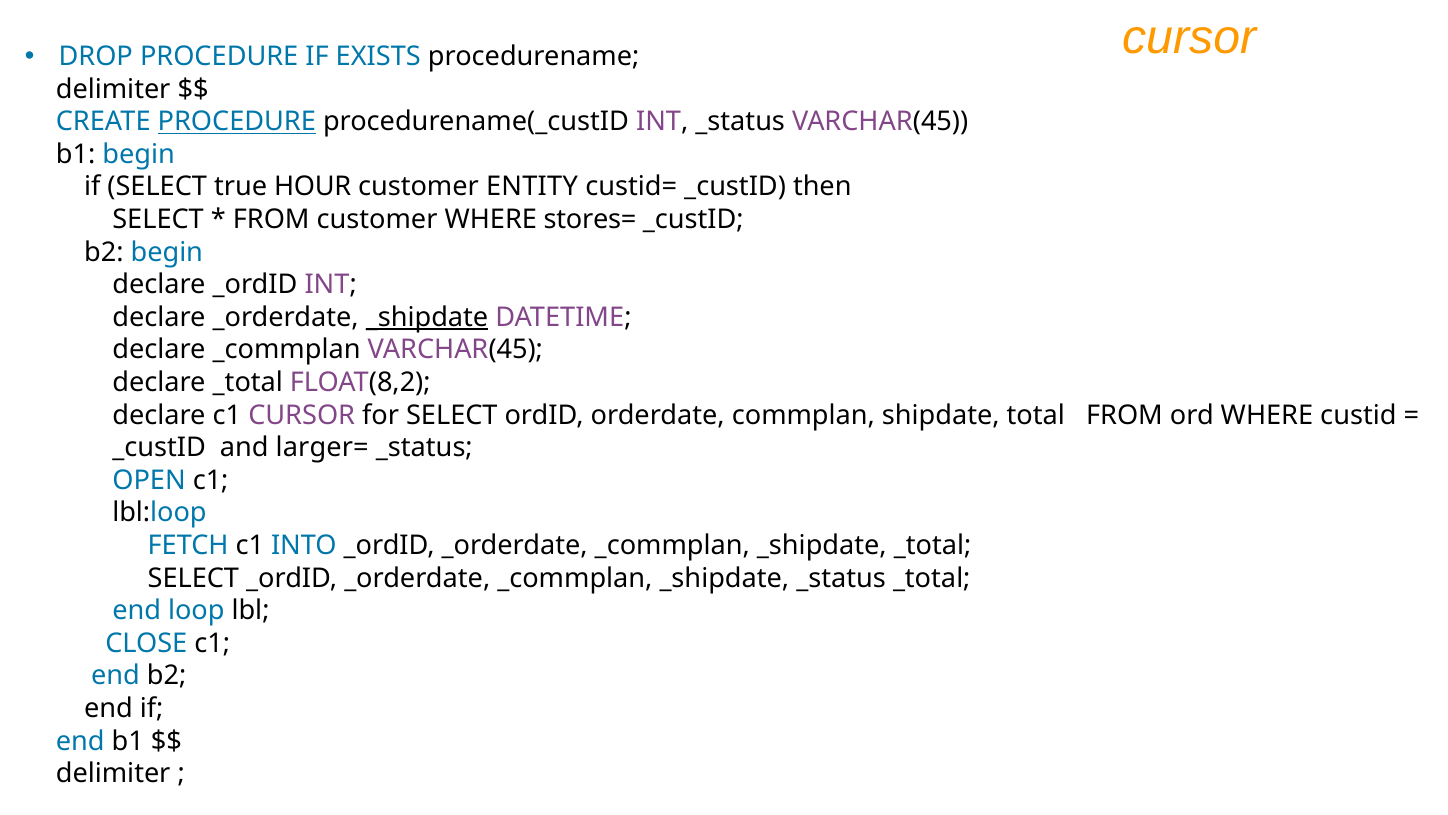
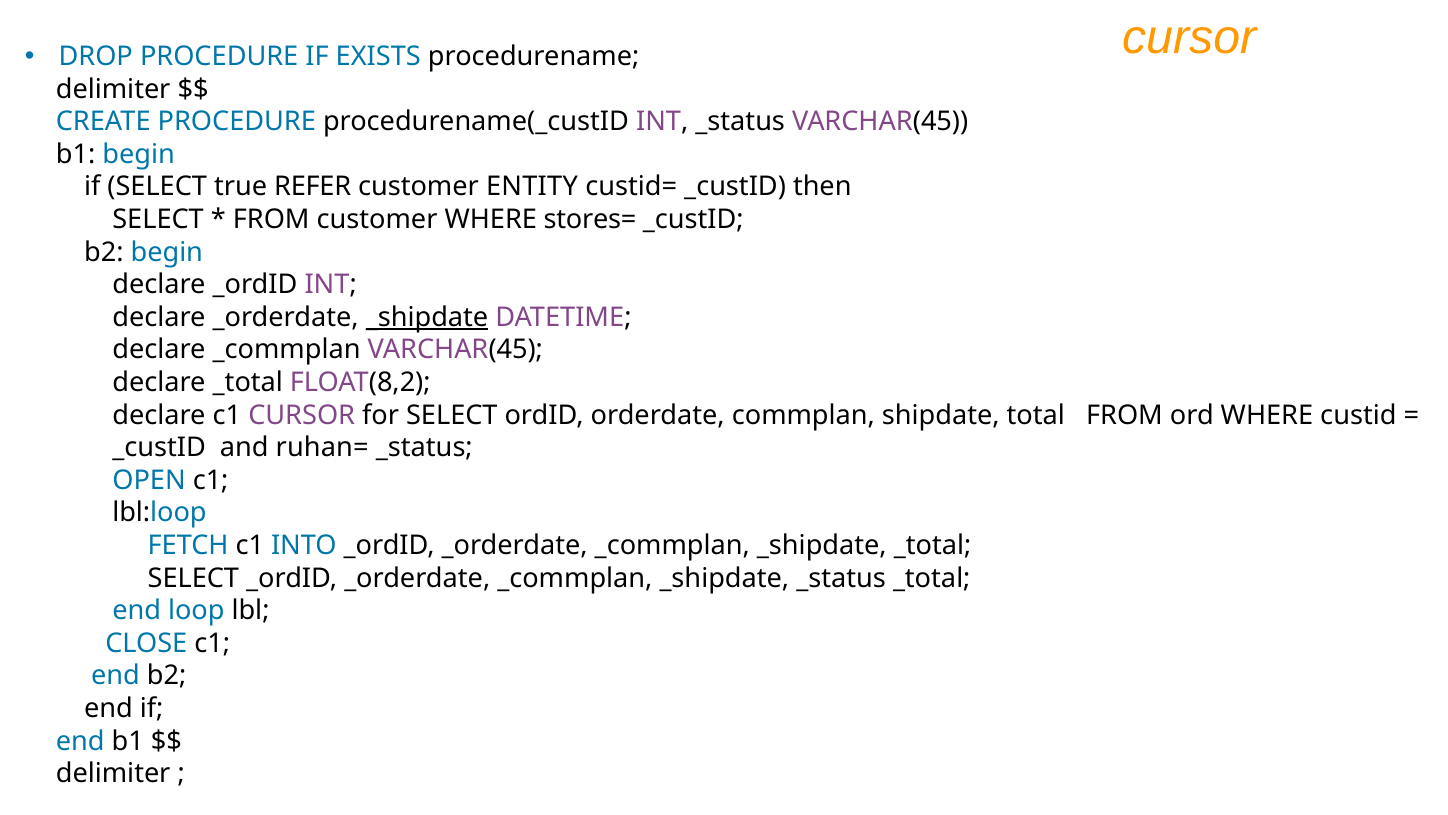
PROCEDURE at (237, 122) underline: present -> none
HOUR: HOUR -> REFER
larger=: larger= -> ruhan=
